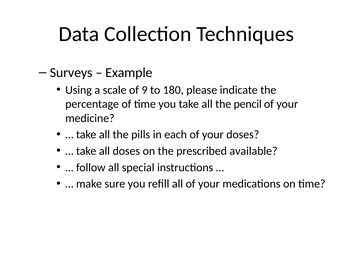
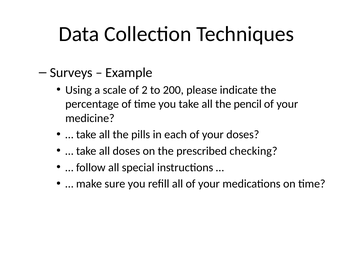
9: 9 -> 2
180: 180 -> 200
available: available -> checking
